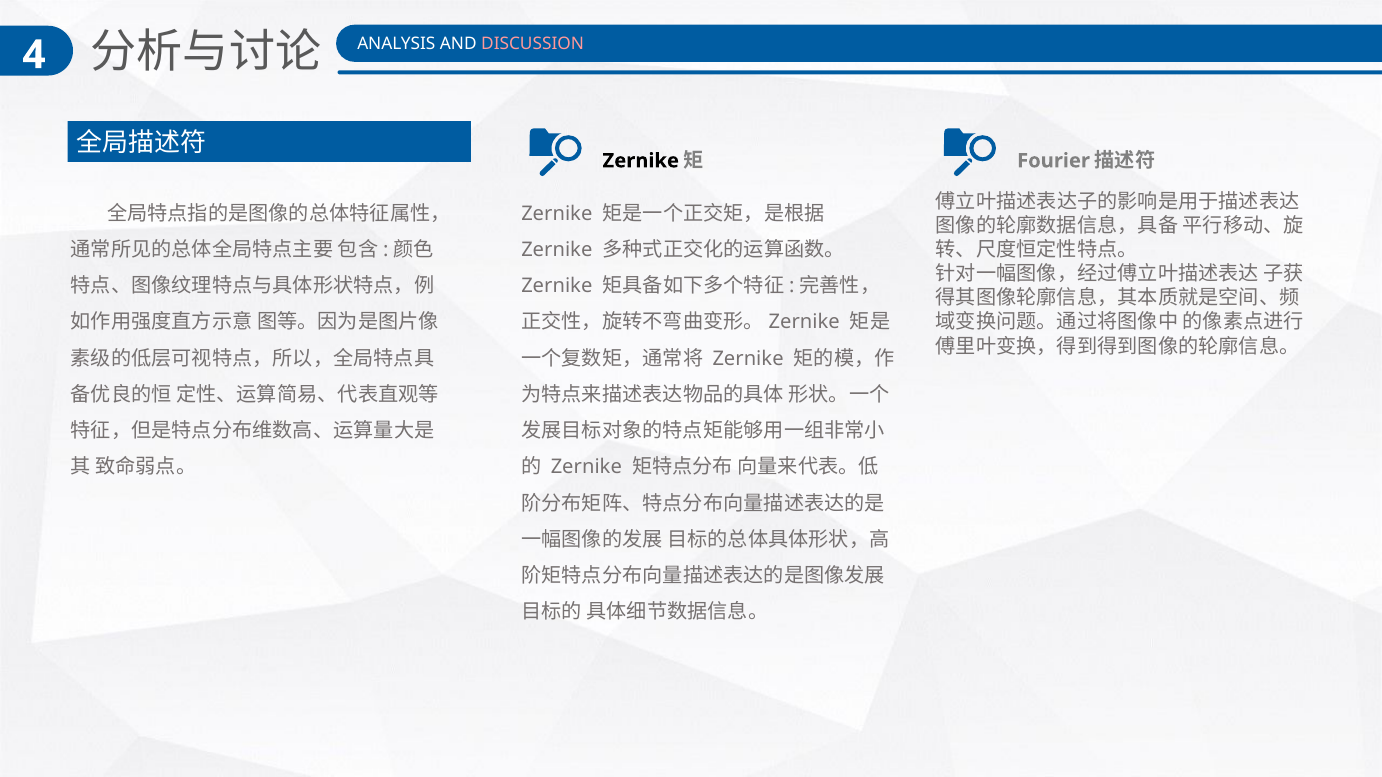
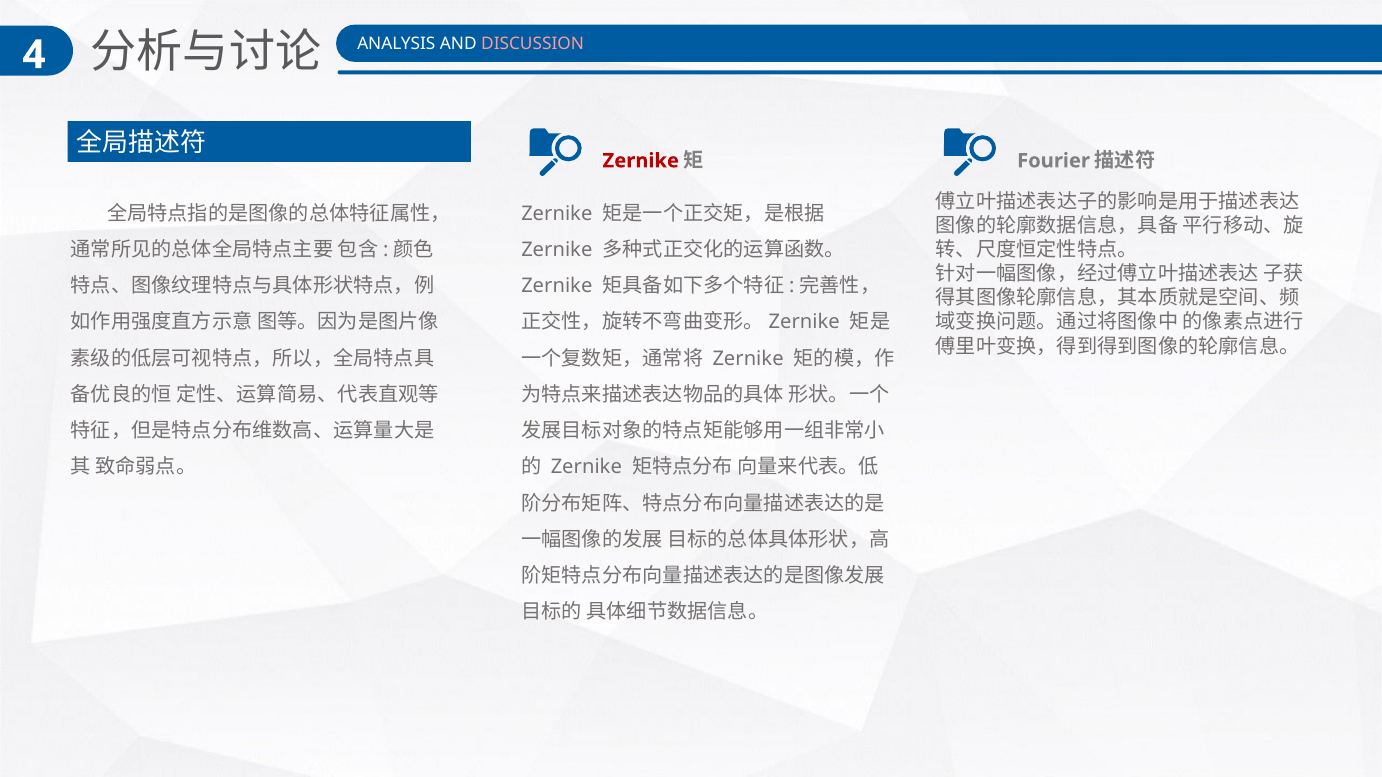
Zernike at (641, 161) colour: black -> red
